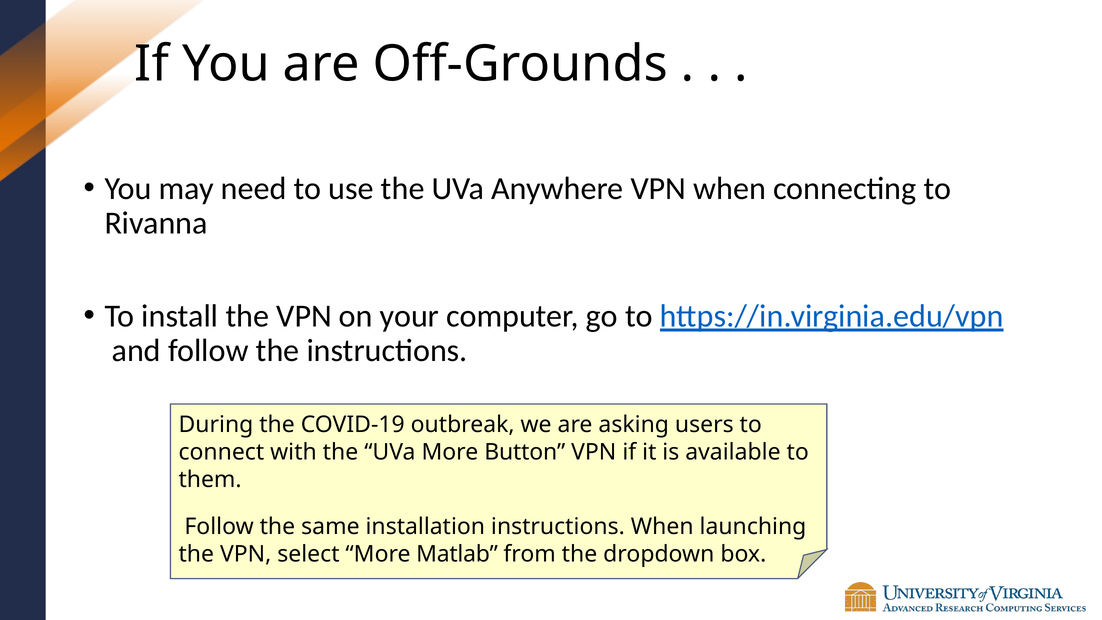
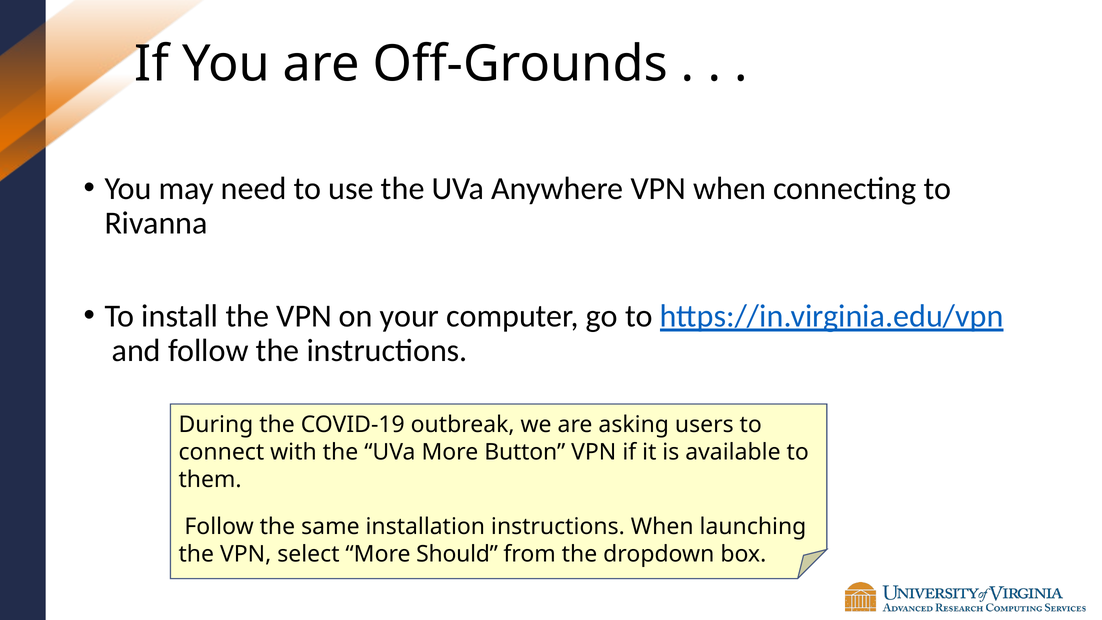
Matlab: Matlab -> Should
